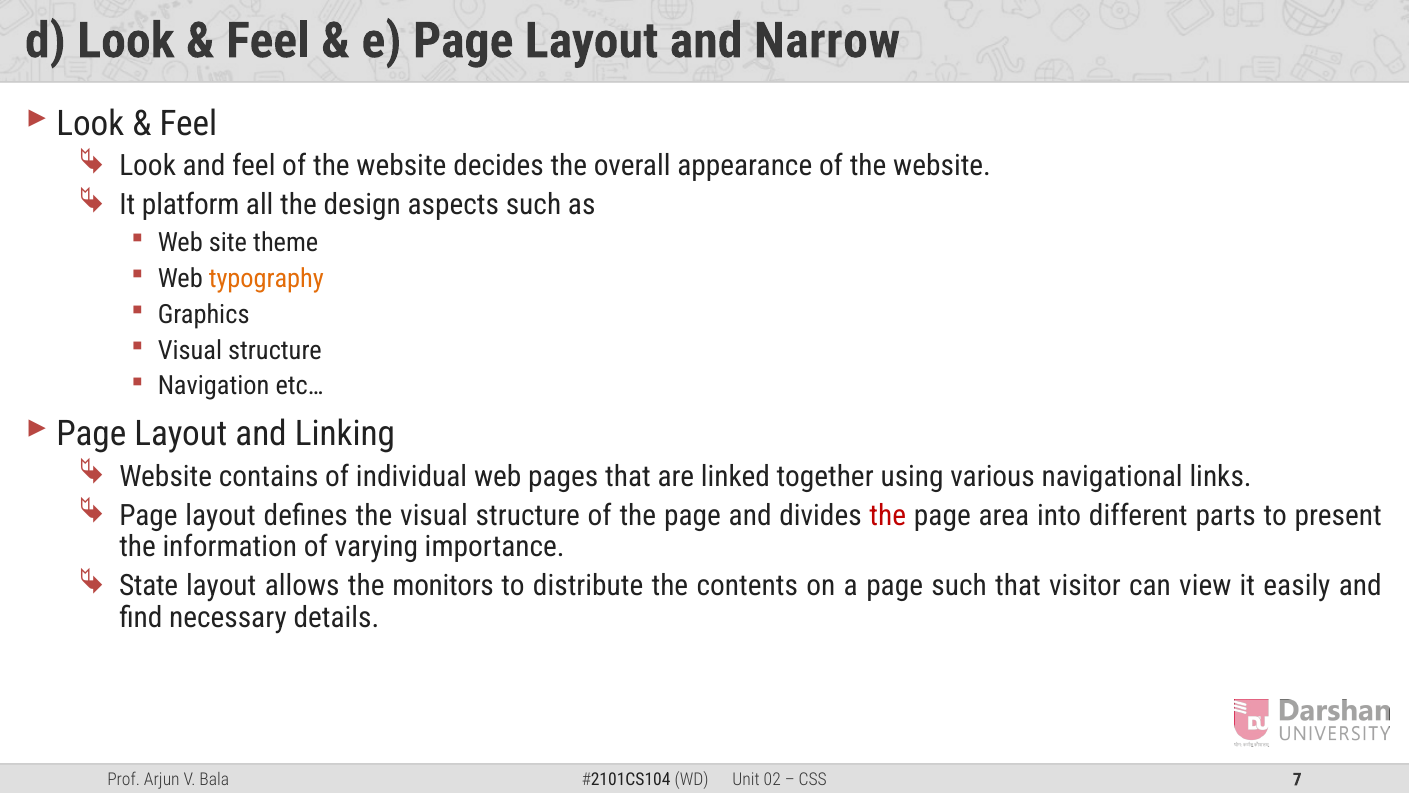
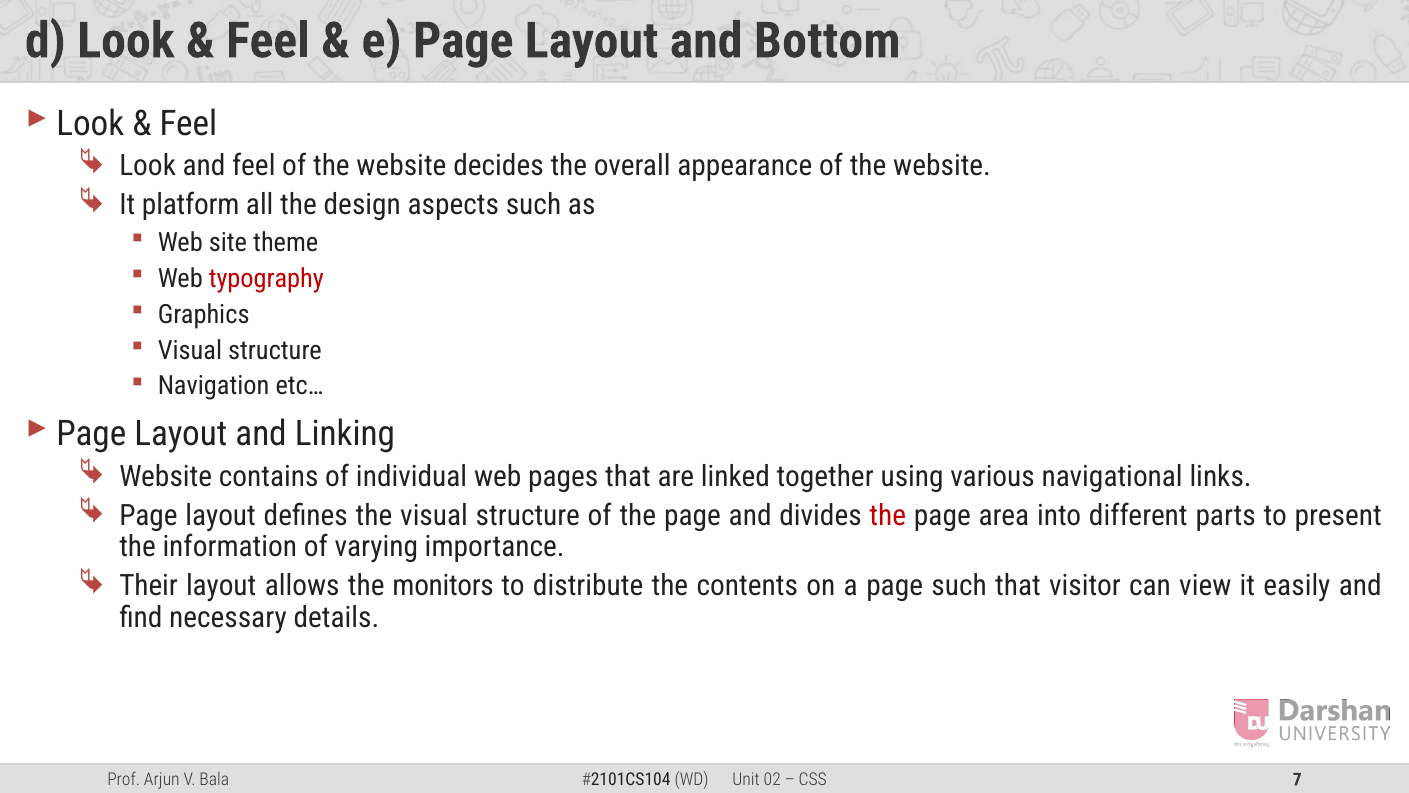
Narrow: Narrow -> Bottom
typography colour: orange -> red
State: State -> Their
